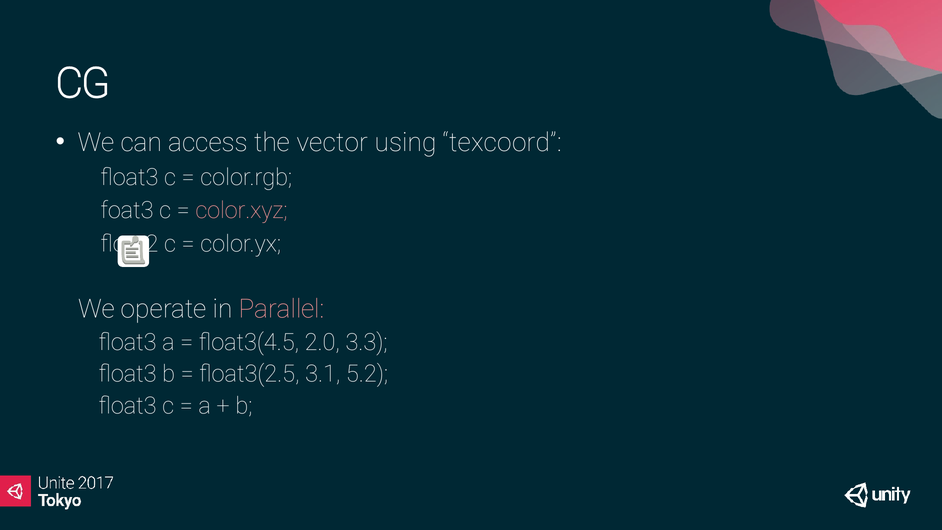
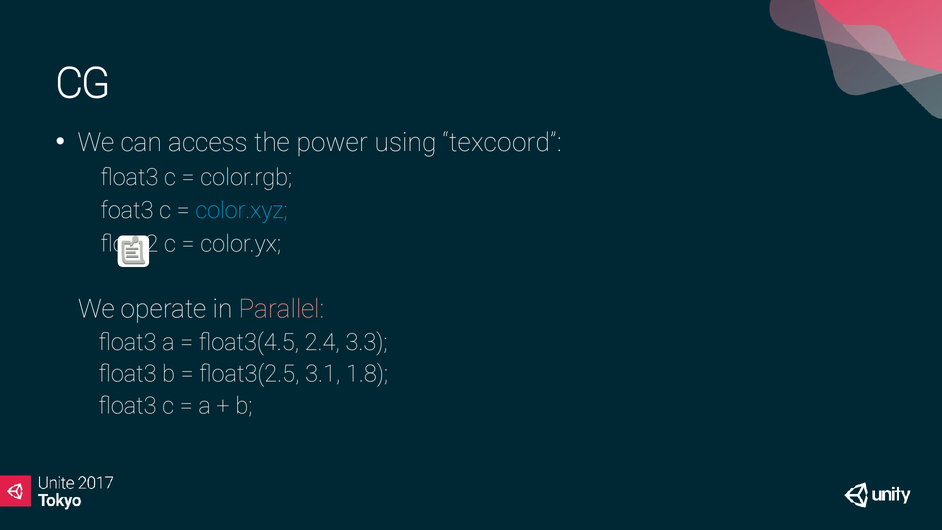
vector: vector -> power
color.xyz colour: pink -> light blue
2.0: 2.0 -> 2.4
5.2: 5.2 -> 1.8
